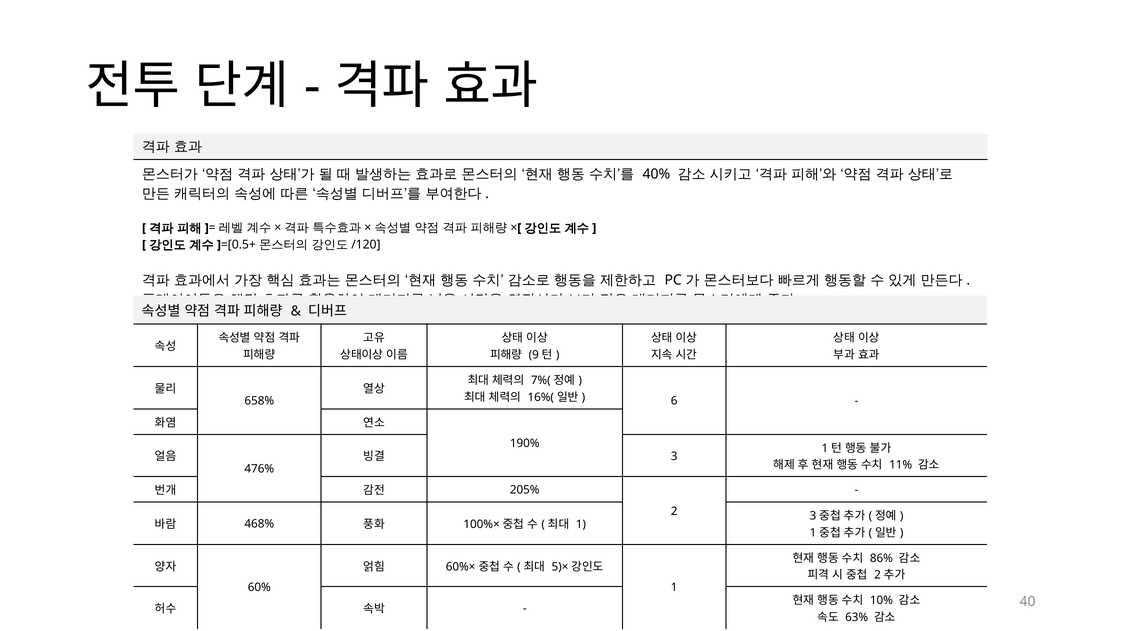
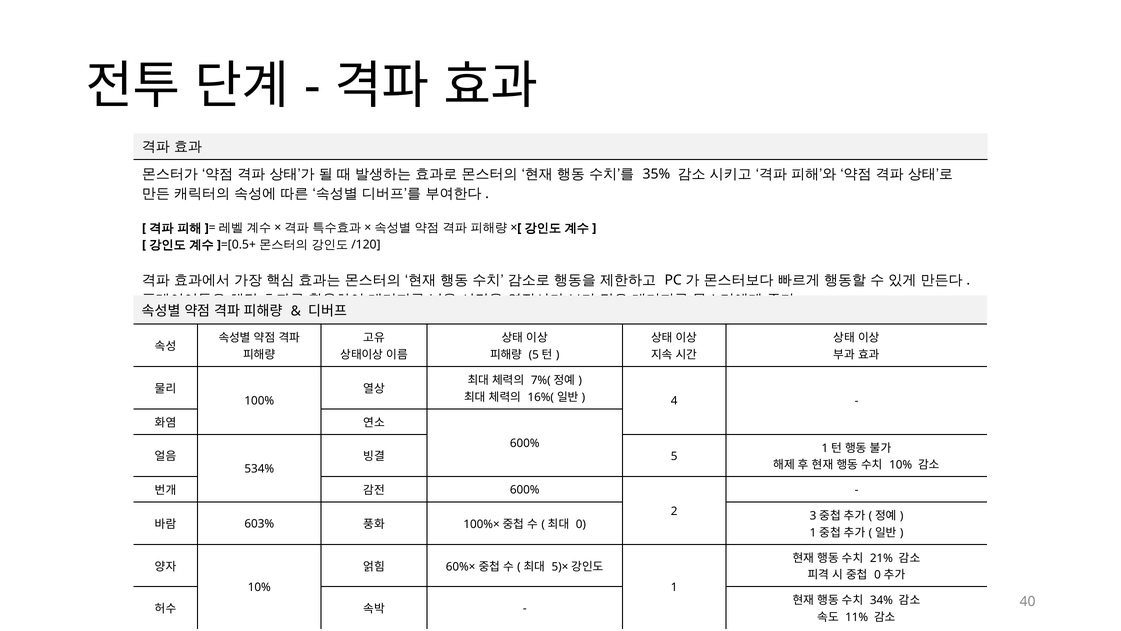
40%: 40% -> 35%
9 at (534, 355): 9 -> 5
6: 6 -> 4
658%: 658% -> 100%
190% at (525, 443): 190% -> 600%
3 at (674, 456): 3 -> 5
11% at (901, 465): 11% -> 10%
476%: 476% -> 534%
205% at (525, 490): 205% -> 600%
468%: 468% -> 603%
1 at (581, 524): 1 -> 0
86%: 86% -> 21%
2 at (878, 575): 2 -> 0
60% at (259, 587): 60% -> 10%
10%: 10% -> 34%
63%: 63% -> 11%
